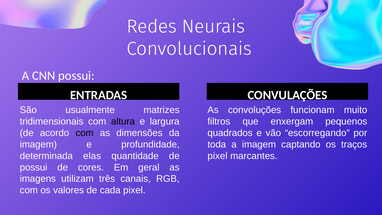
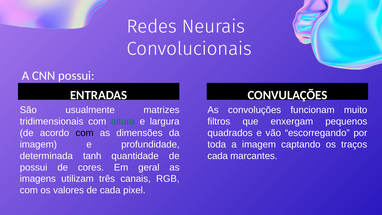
altura colour: black -> green
elas: elas -> tanh
pixel at (218, 156): pixel -> cada
